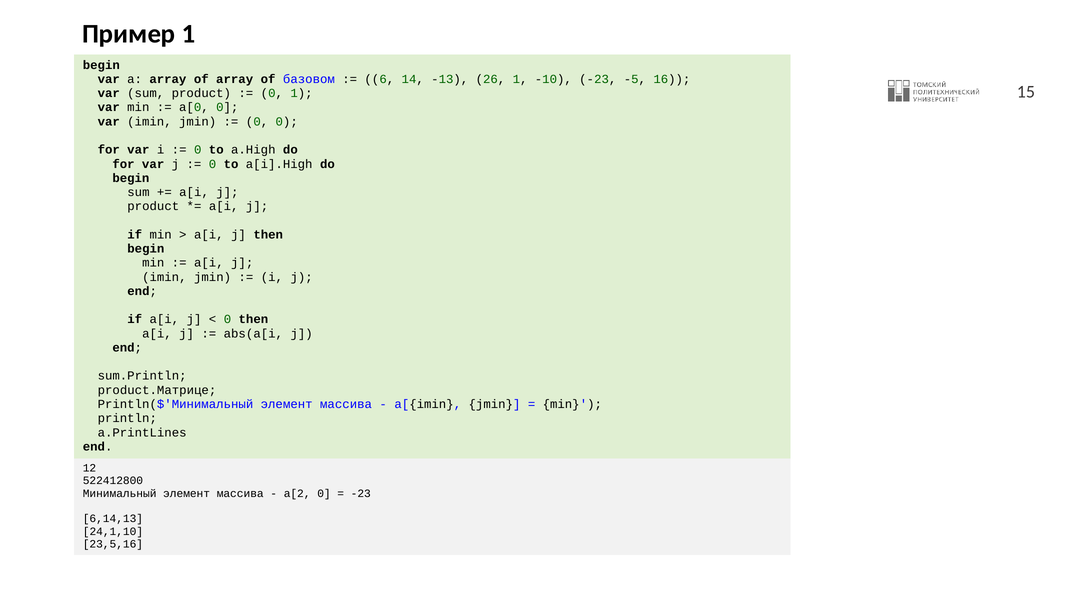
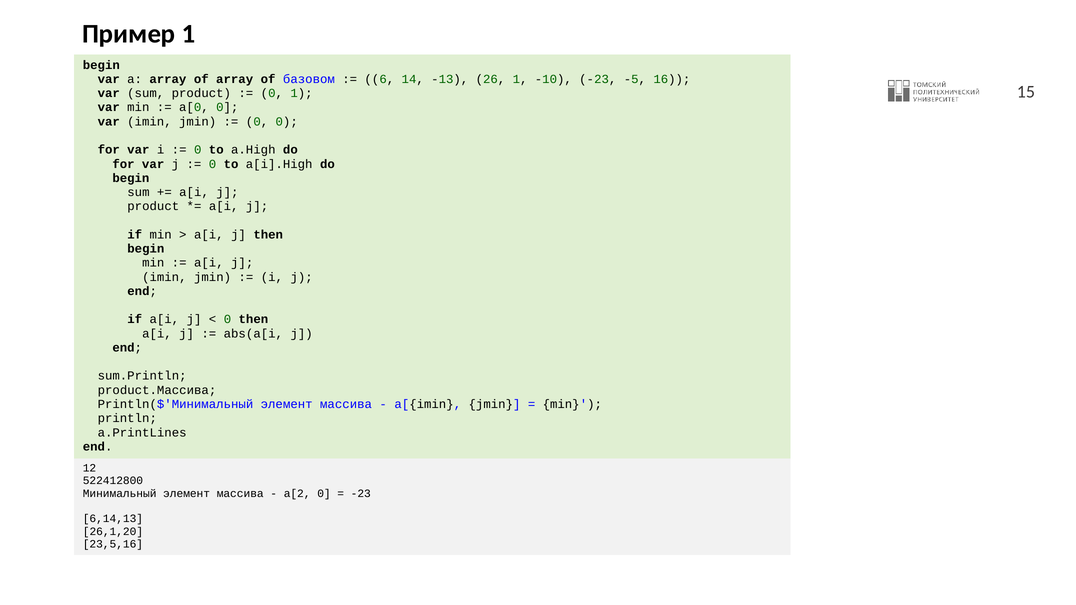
product.Матрице: product.Матрице -> product.Массива
24,1,10: 24,1,10 -> 26,1,20
